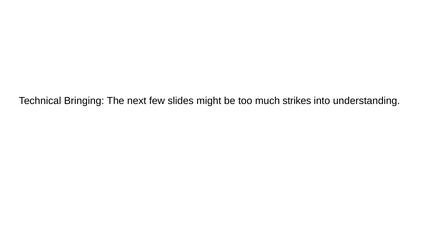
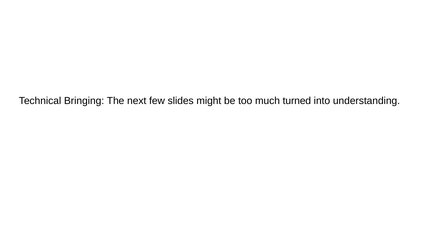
strikes: strikes -> turned
